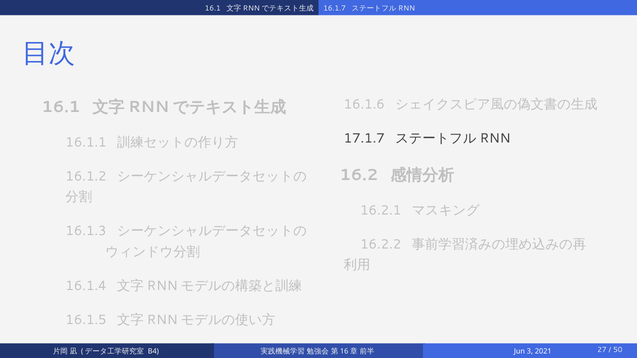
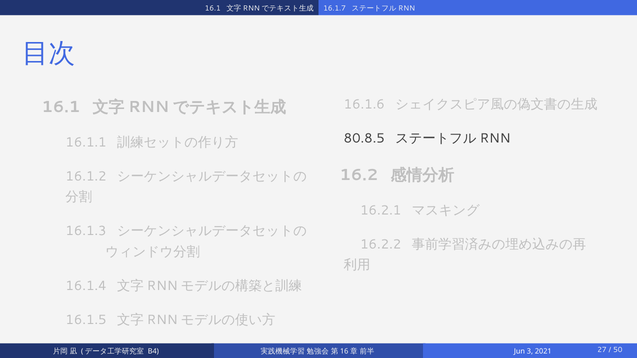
17.1.7: 17.1.7 -> 80.8.5
